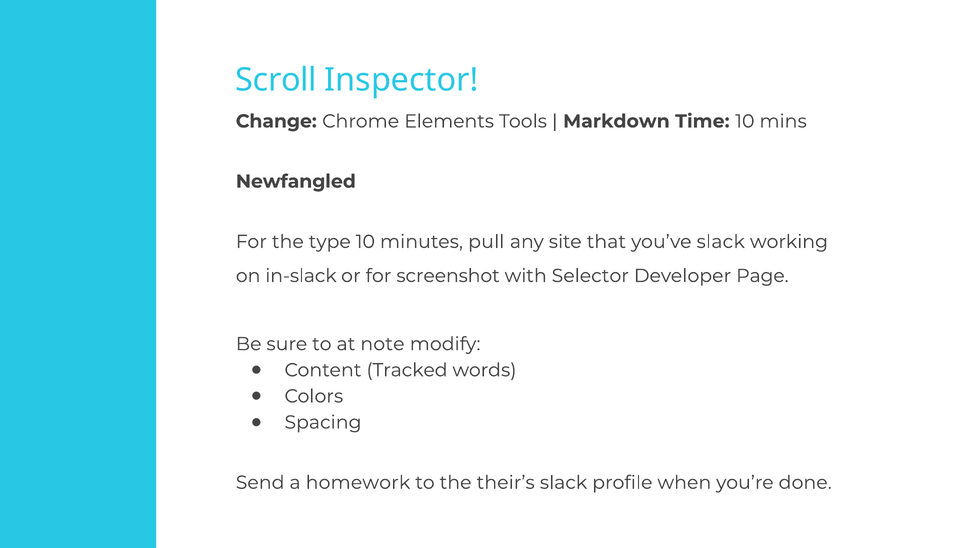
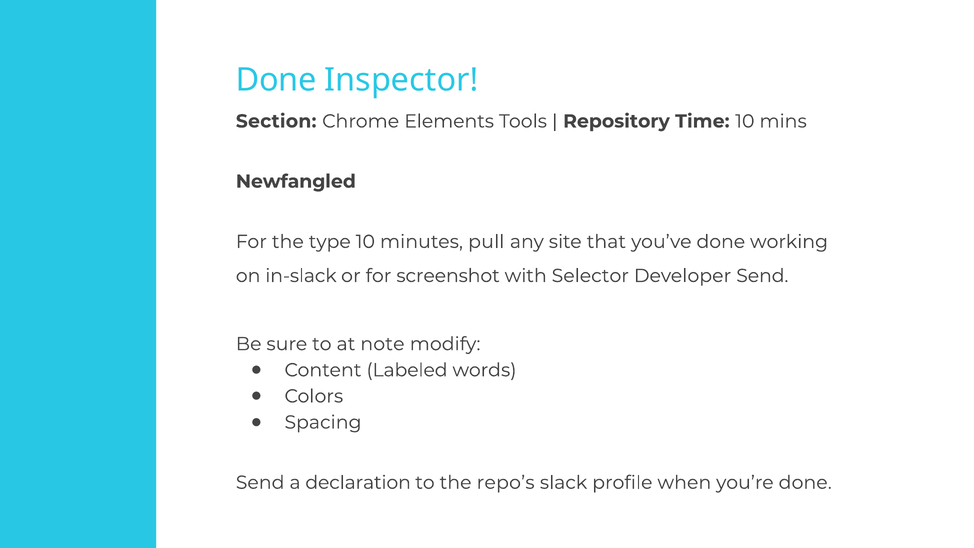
Scroll at (276, 80): Scroll -> Done
Change: Change -> Section
Markdown: Markdown -> Repository
you’ve slack: slack -> done
Developer Page: Page -> Send
Tracked: Tracked -> Labeled
homework: homework -> declaration
their’s: their’s -> repo’s
